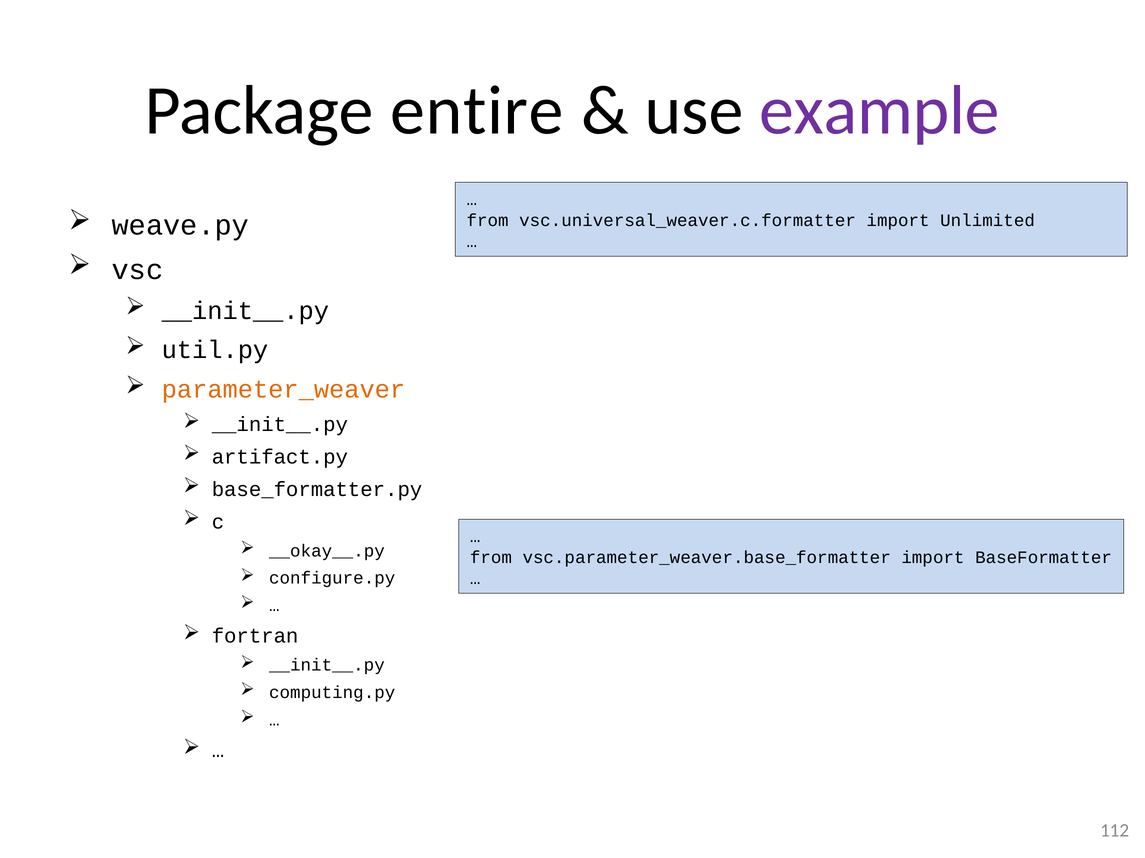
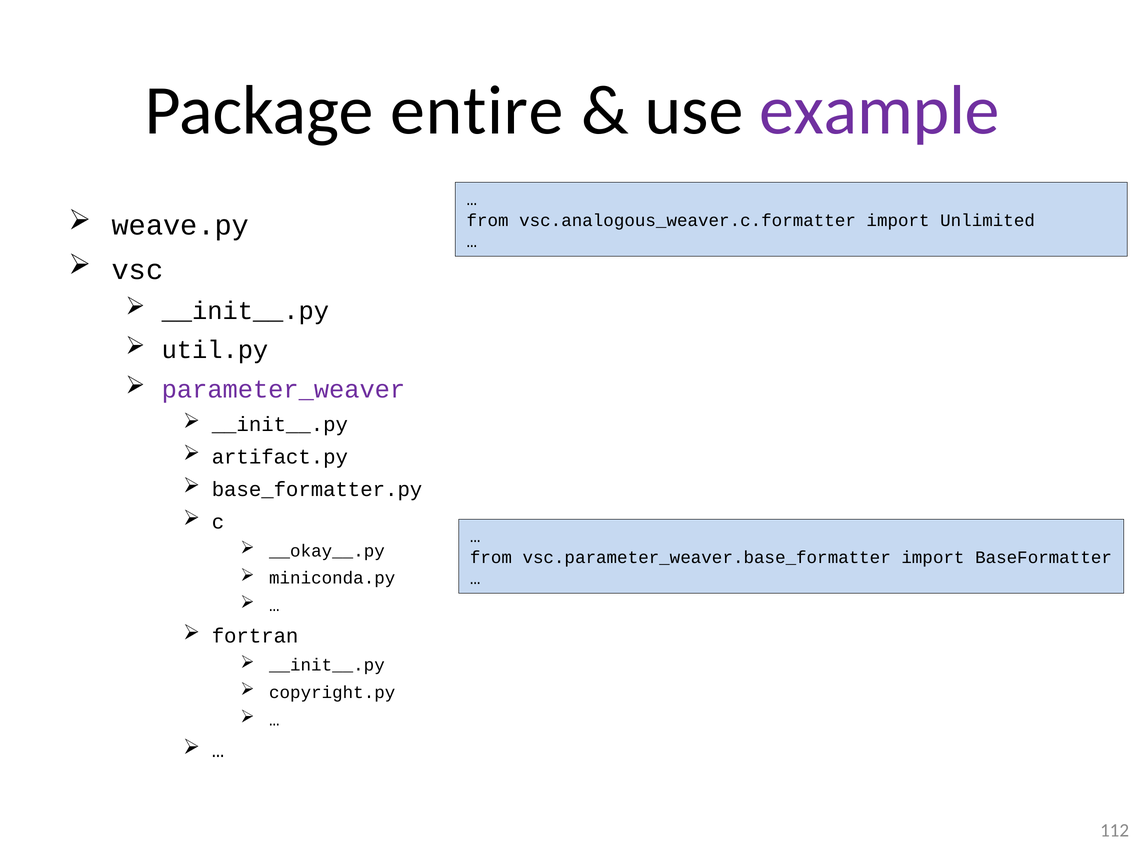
vsc.universal_weaver.c.formatter: vsc.universal_weaver.c.formatter -> vsc.analogous_weaver.c.formatter
parameter_weaver colour: orange -> purple
configure.py: configure.py -> miniconda.py
computing.py: computing.py -> copyright.py
